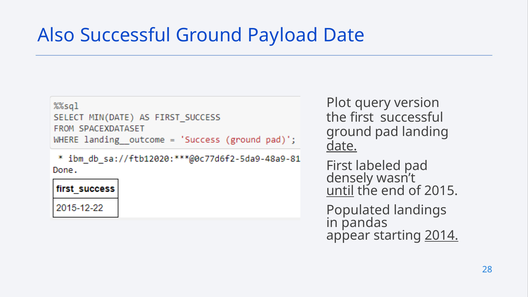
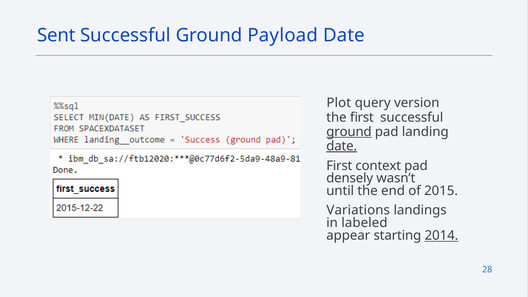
Also: Also -> Sent
ground at (349, 132) underline: none -> present
labeled: labeled -> context
until underline: present -> none
Populated: Populated -> Variations
pandas: pandas -> labeled
